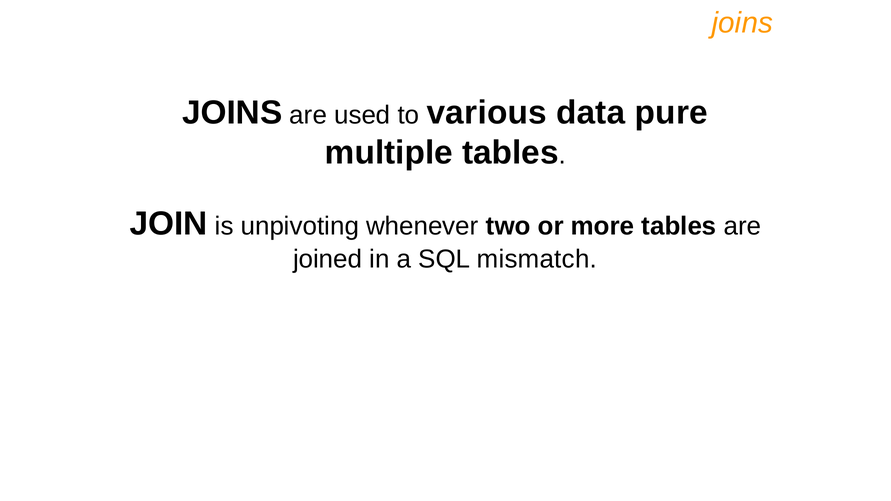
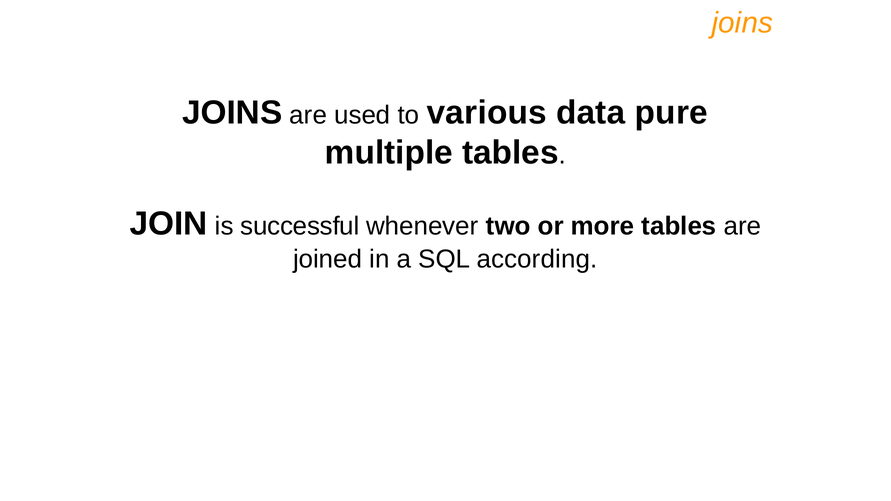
unpivoting: unpivoting -> successful
mismatch: mismatch -> according
